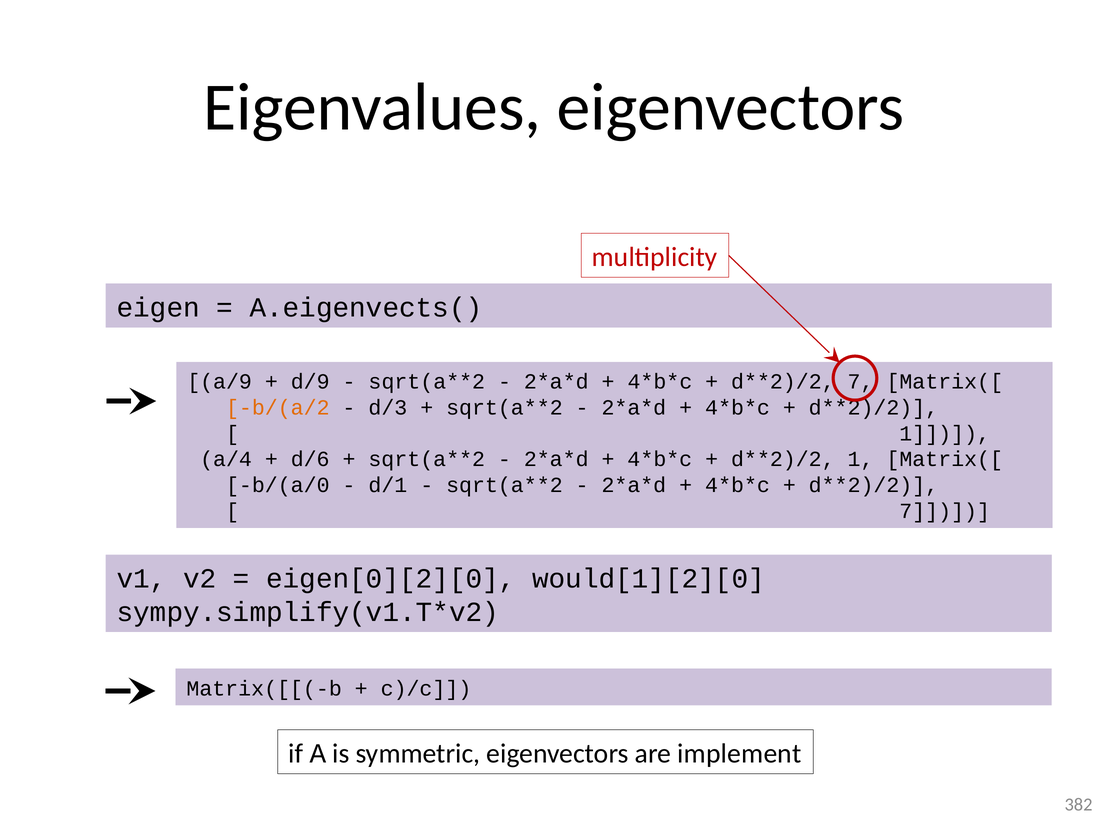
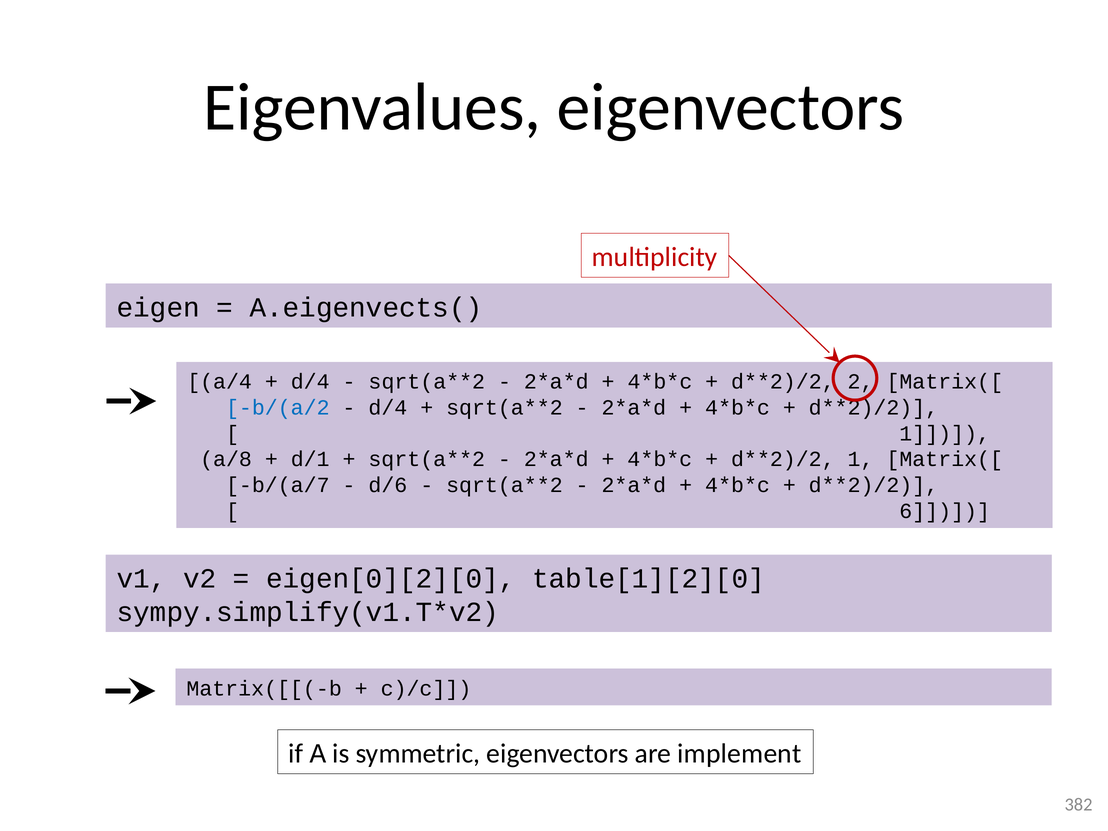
a/9: a/9 -> a/4
d/9 at (310, 382): d/9 -> d/4
7 at (861, 382): 7 -> 2
b/(a/2 colour: orange -> blue
d/3 at (388, 408): d/3 -> d/4
a/4: a/4 -> a/8
d/6: d/6 -> d/1
b/(a/0: b/(a/0 -> b/(a/7
d/1: d/1 -> d/6
7 at (945, 511): 7 -> 6
would[1][2][0: would[1][2][0 -> table[1][2][0
